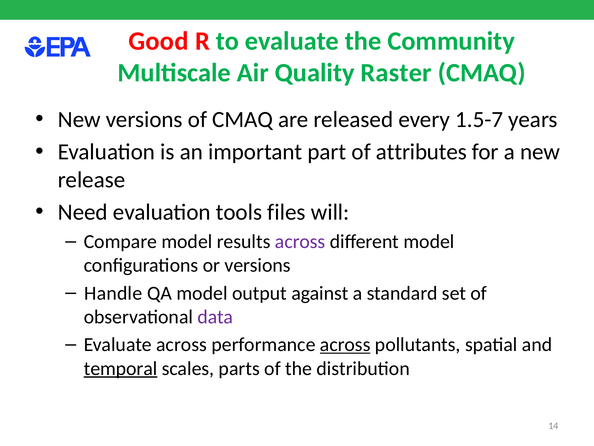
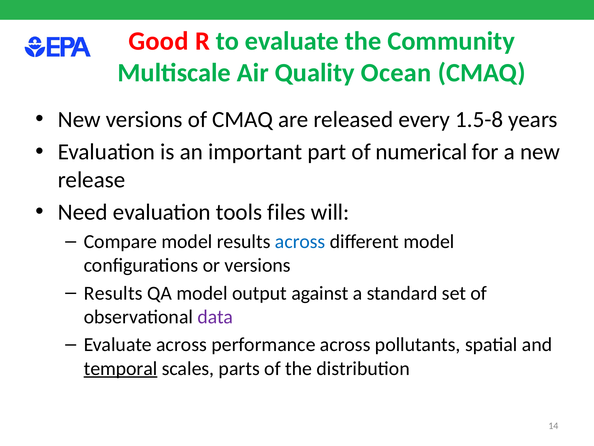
Raster: Raster -> Ocean
1.5-7: 1.5-7 -> 1.5-8
attributes: attributes -> numerical
across at (300, 241) colour: purple -> blue
Handle at (113, 293): Handle -> Results
across at (345, 344) underline: present -> none
